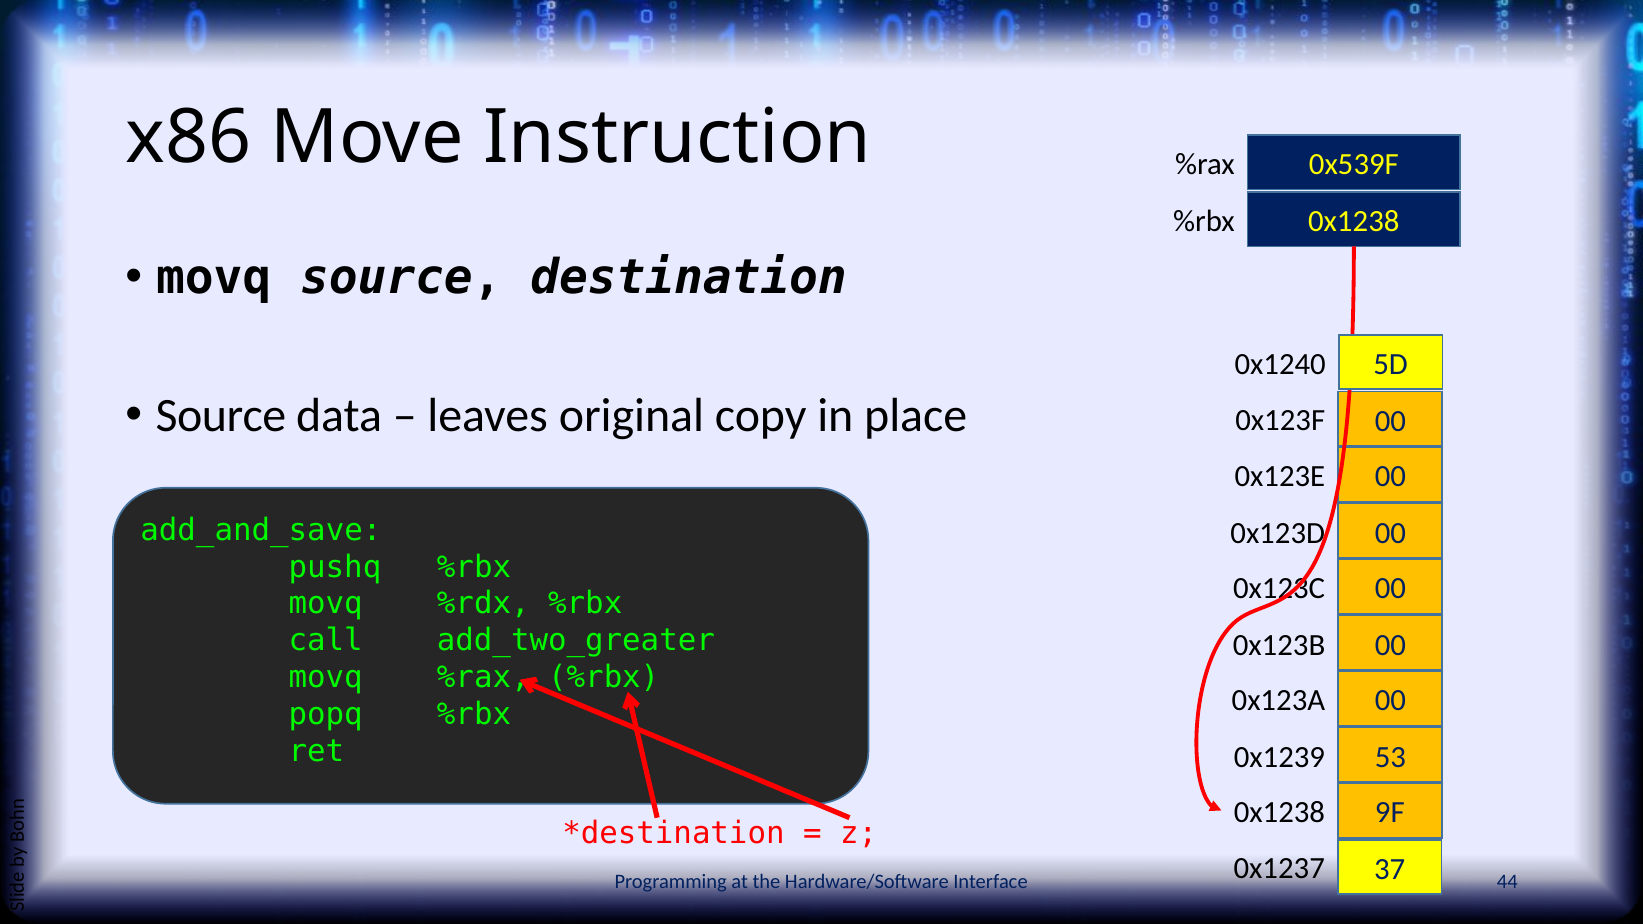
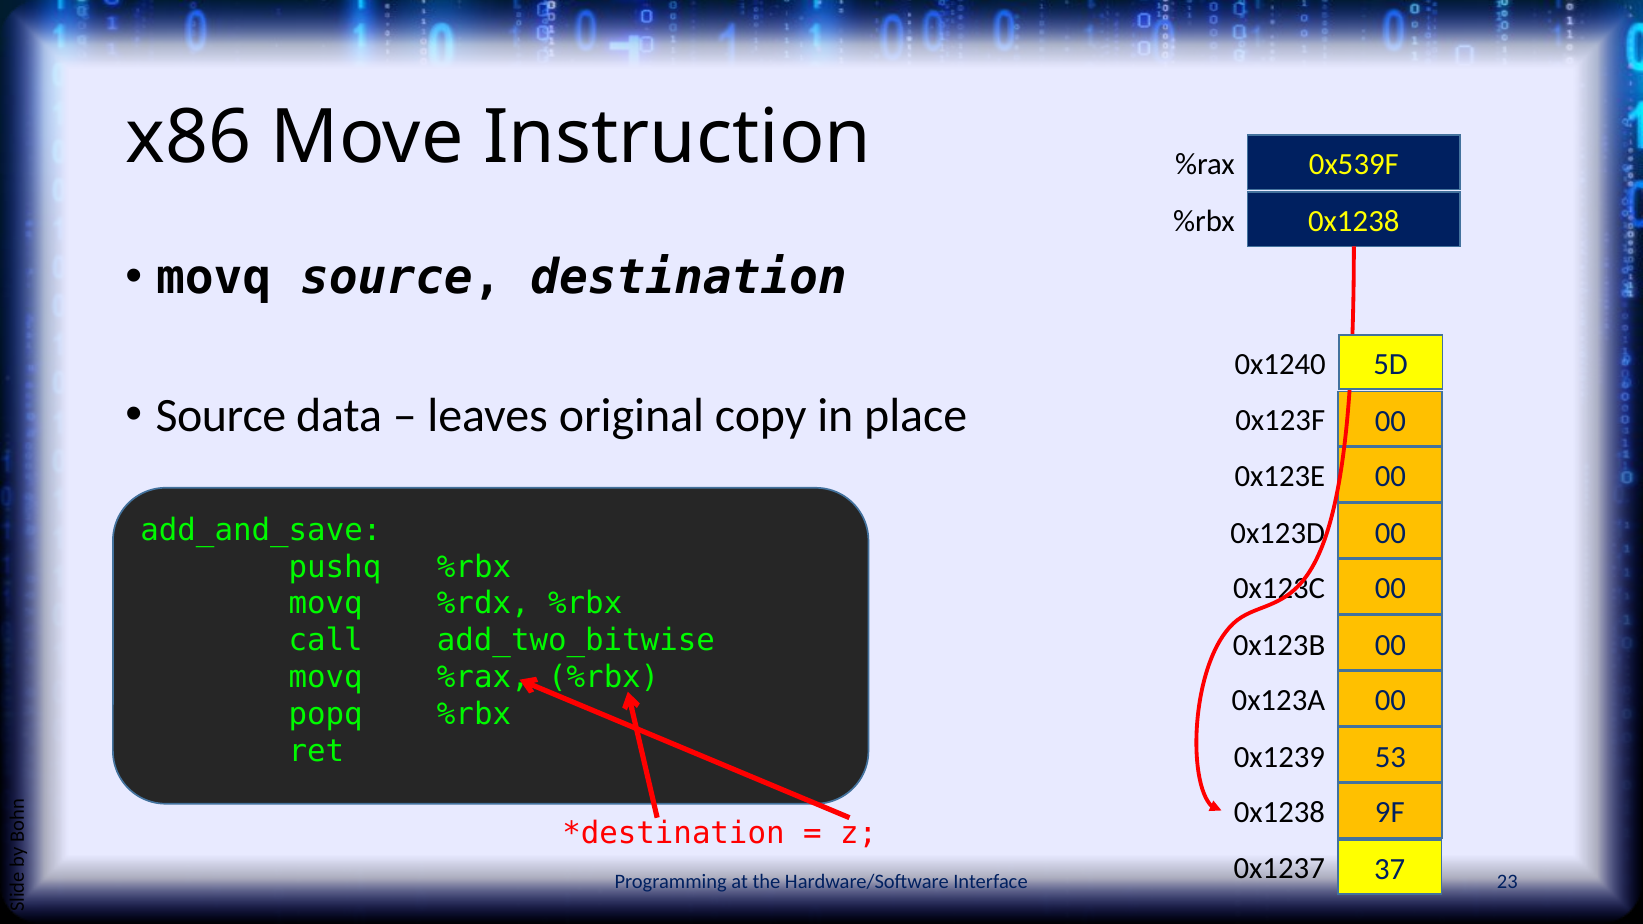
add_two_greater: add_two_greater -> add_two_bitwise
44: 44 -> 23
